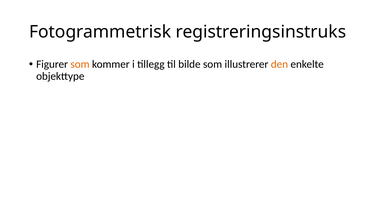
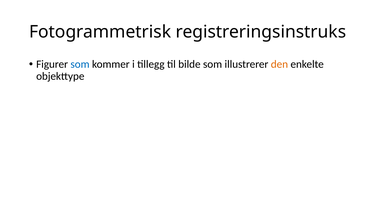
som at (80, 64) colour: orange -> blue
